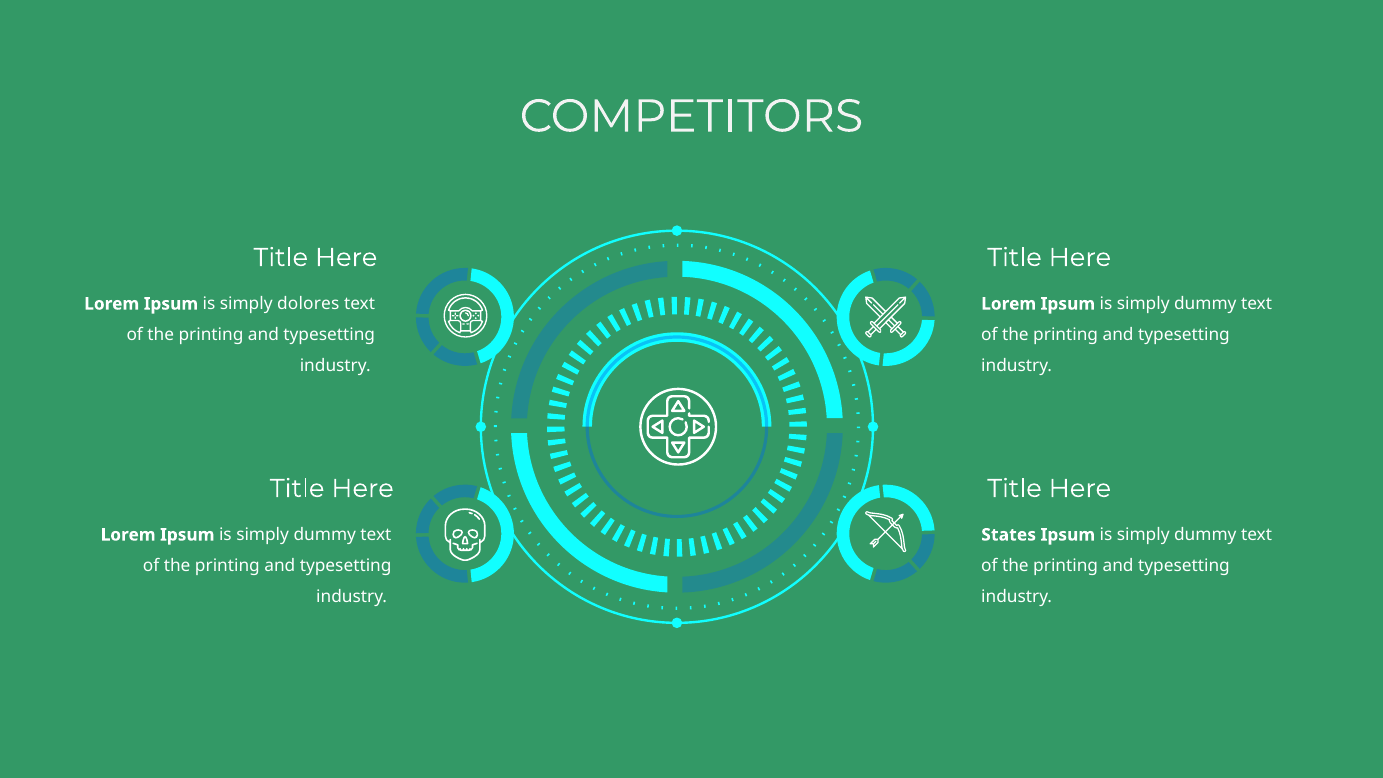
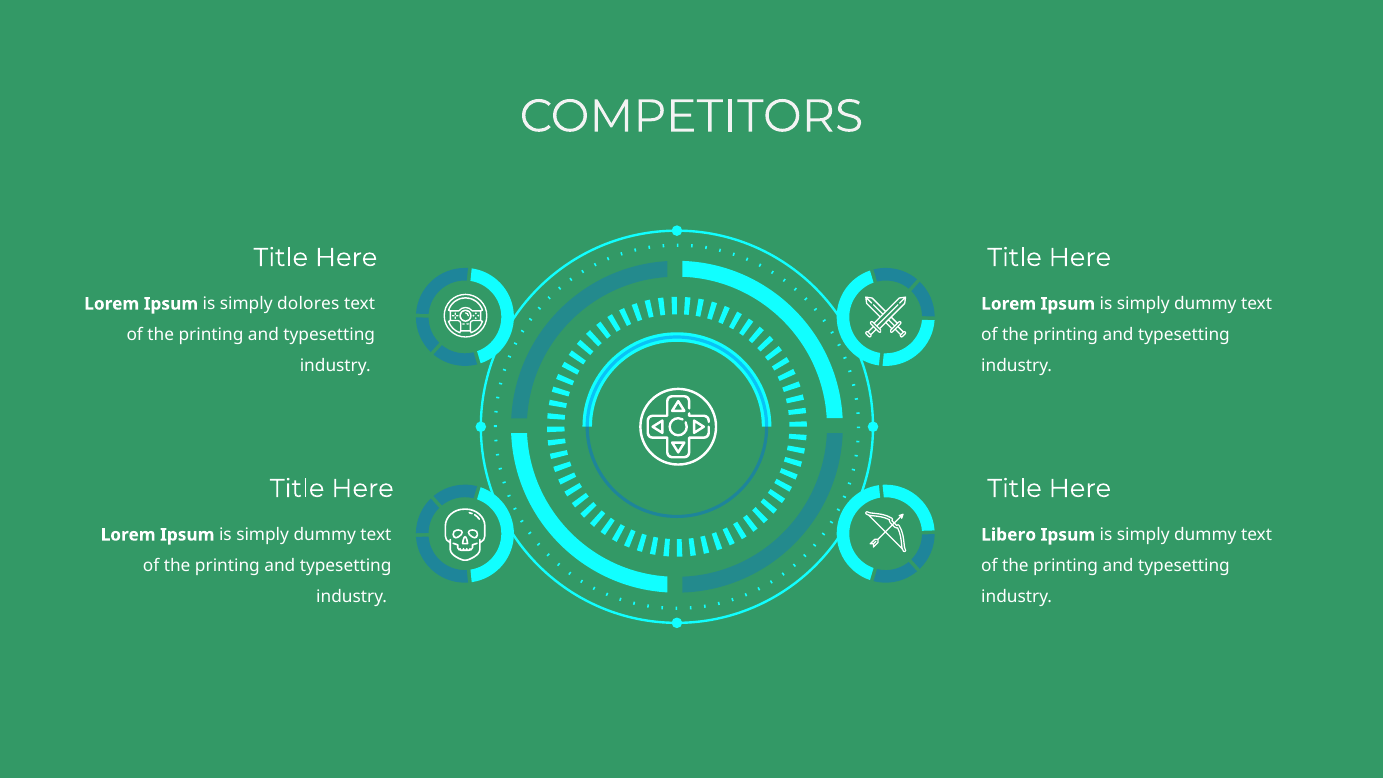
States: States -> Libero
